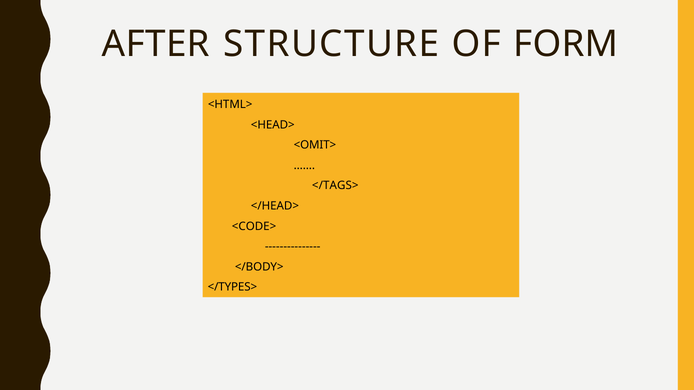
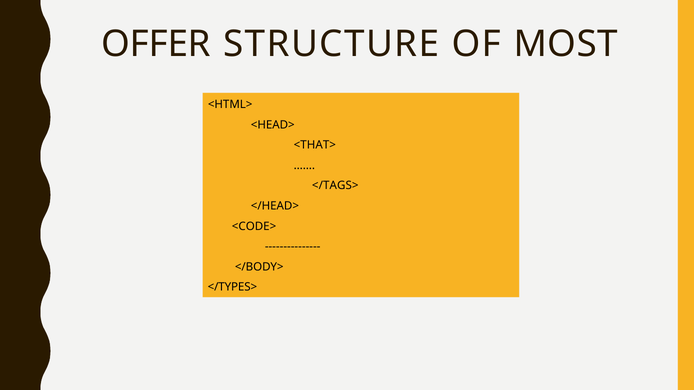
AFTER: AFTER -> OFFER
FORM: FORM -> MOST
<OMIT>: <OMIT> -> <THAT>
